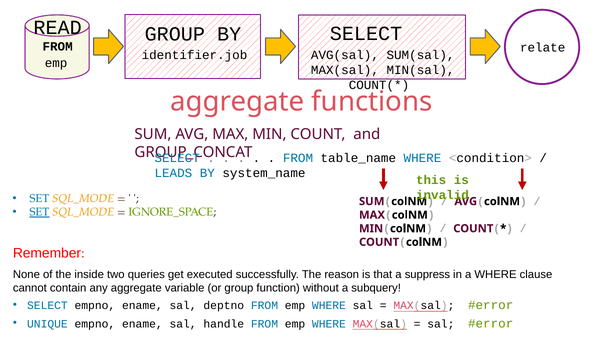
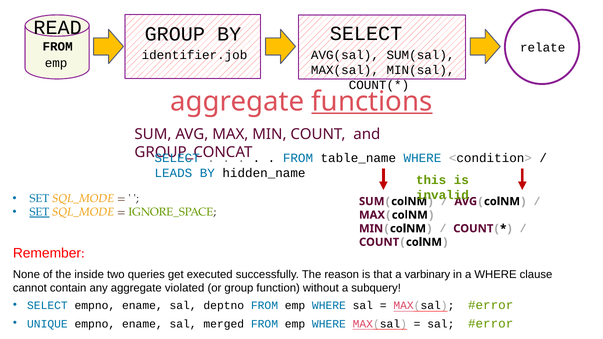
functions underline: none -> present
system_name: system_name -> hidden_name
suppress: suppress -> varbinary
variable: variable -> violated
handle: handle -> merged
